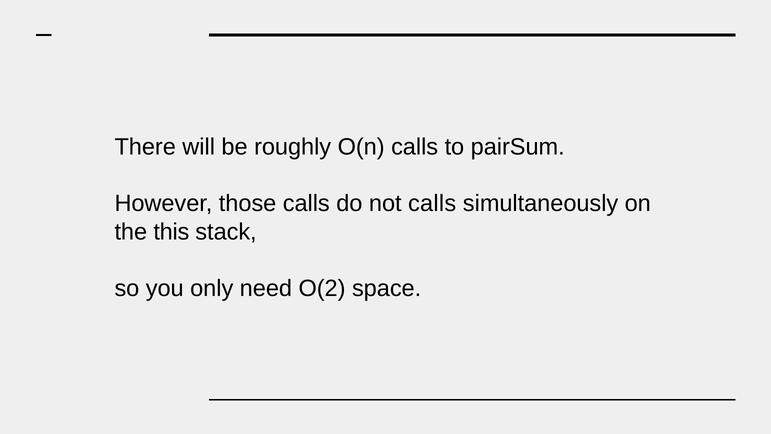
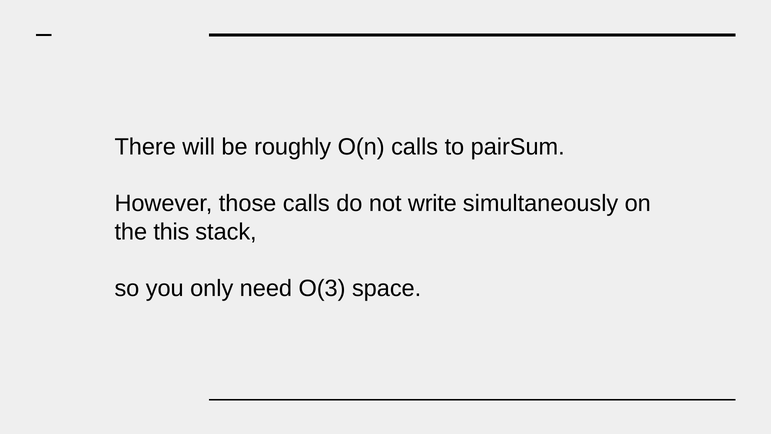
not calls: calls -> write
O(2: O(2 -> O(3
